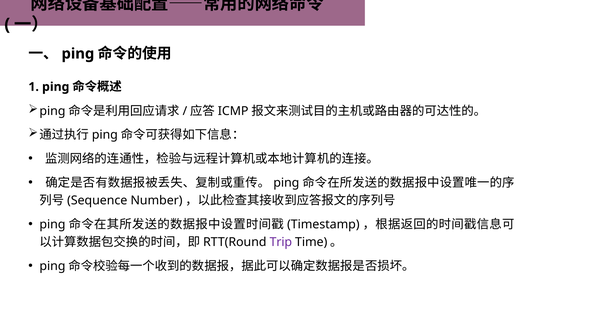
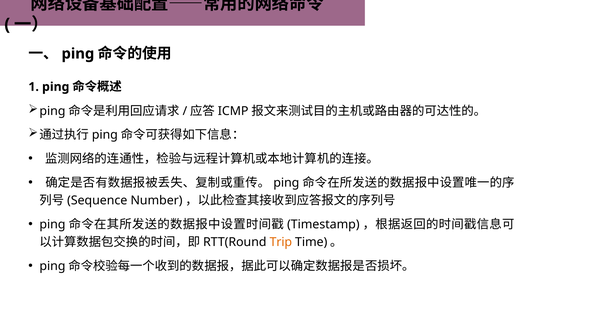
Trip colour: purple -> orange
